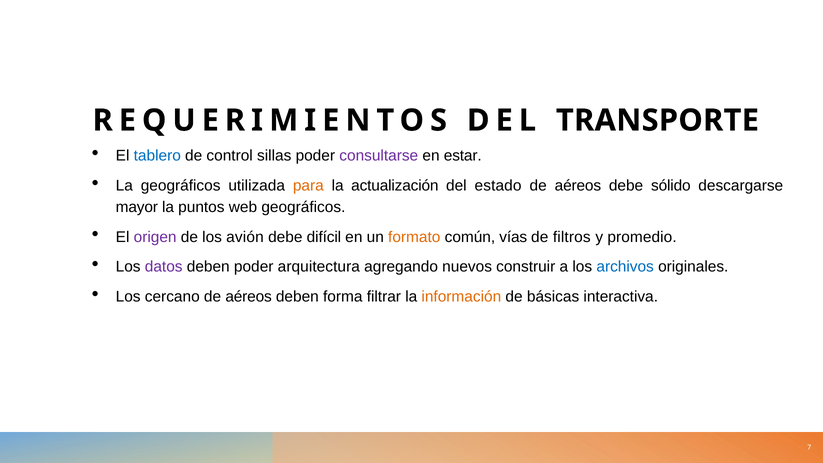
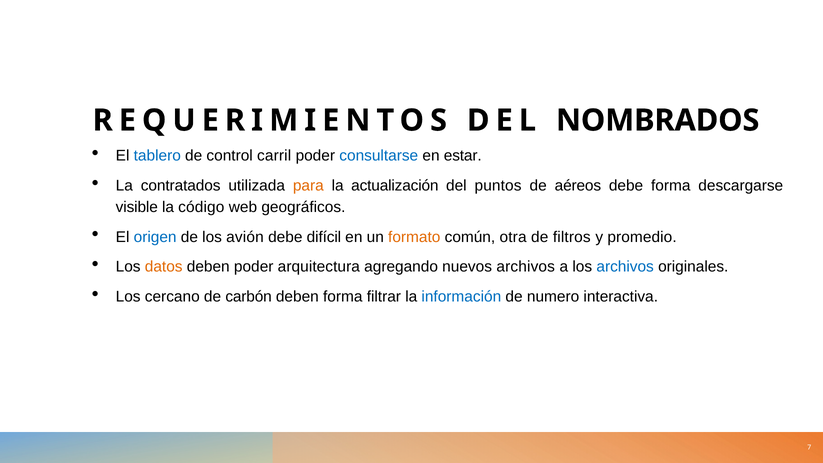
TRANSPORTE: TRANSPORTE -> NOMBRADOS
sillas: sillas -> carril
consultarse colour: purple -> blue
La geográficos: geográficos -> contratados
estado: estado -> puntos
debe sólido: sólido -> forma
mayor: mayor -> visible
puntos: puntos -> código
origen colour: purple -> blue
vías: vías -> otra
datos colour: purple -> orange
nuevos construir: construir -> archivos
aéreos at (249, 297): aéreos -> carbón
información colour: orange -> blue
básicas: básicas -> numero
